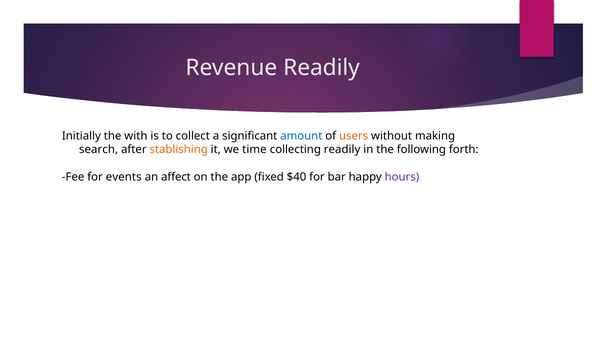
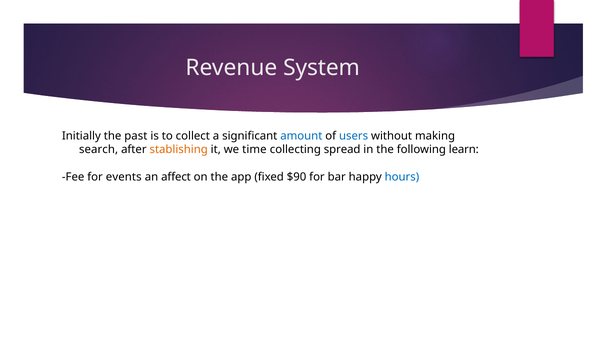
Revenue Readily: Readily -> System
with: with -> past
users colour: orange -> blue
collecting readily: readily -> spread
forth: forth -> learn
$40: $40 -> $90
hours colour: purple -> blue
